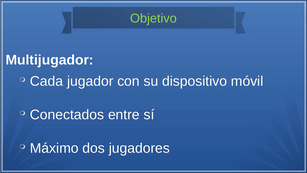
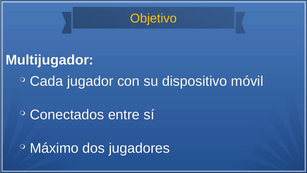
Objetivo colour: light green -> yellow
